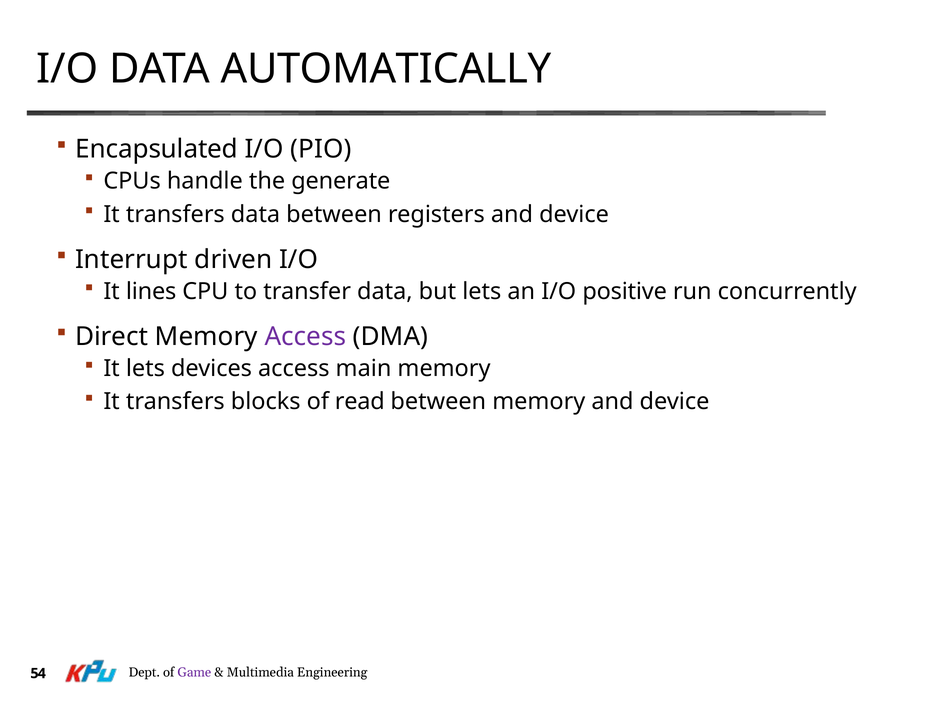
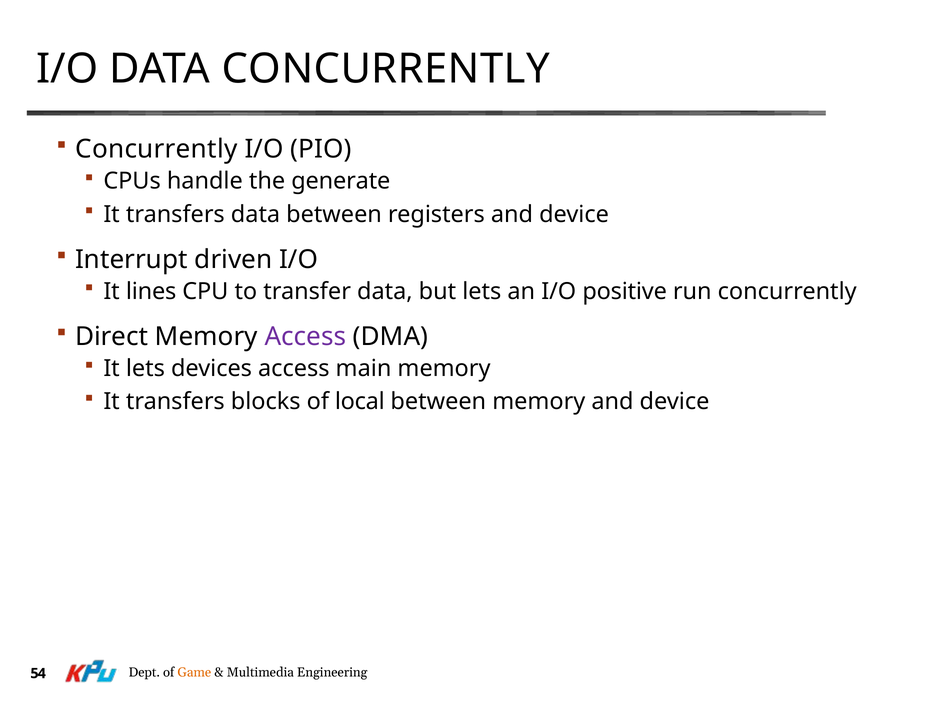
DATA AUTOMATICALLY: AUTOMATICALLY -> CONCURRENTLY
Encapsulated at (157, 149): Encapsulated -> Concurrently
read: read -> local
Game colour: purple -> orange
